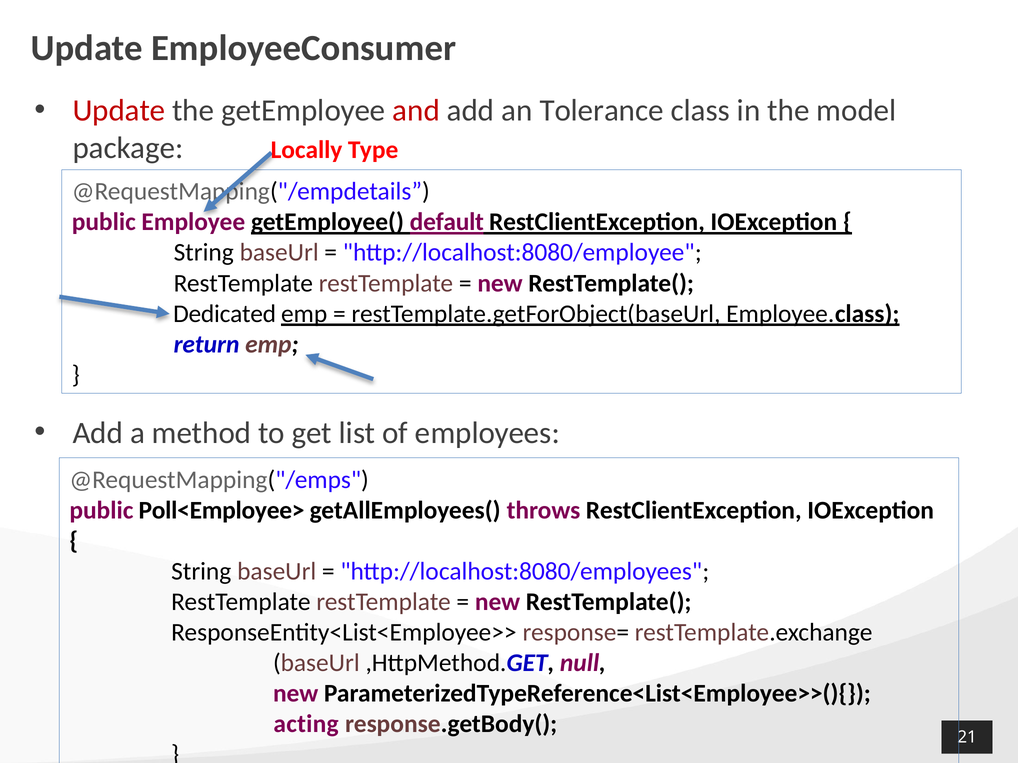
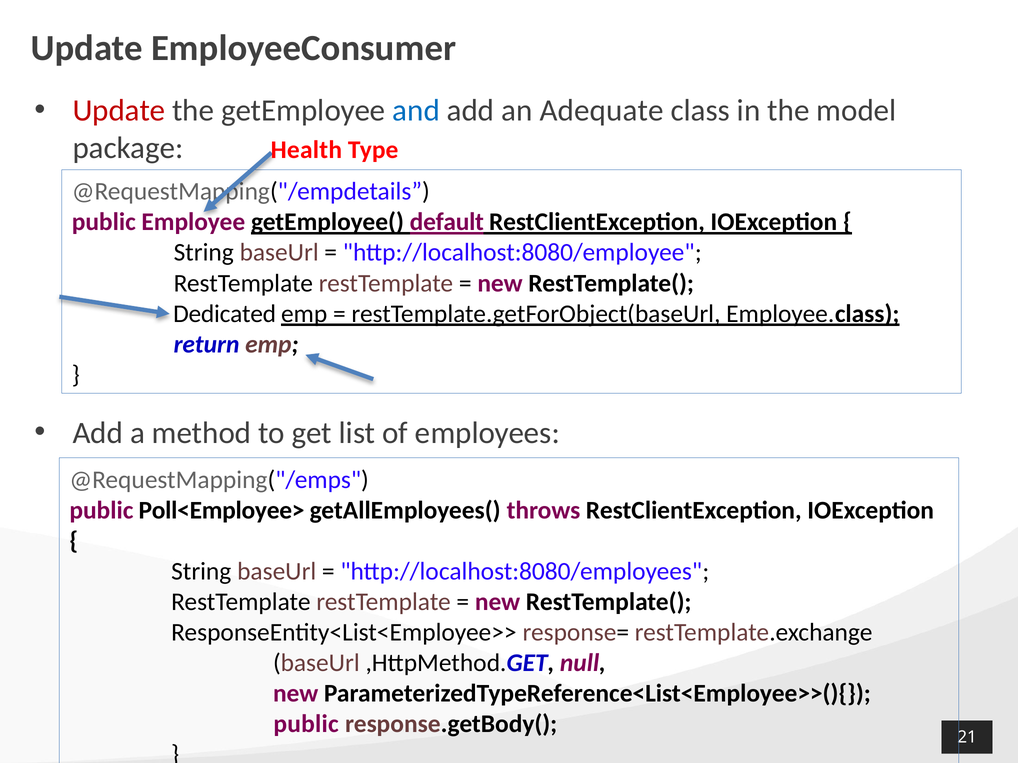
and colour: red -> blue
Tolerance: Tolerance -> Adequate
Locally: Locally -> Health
acting at (306, 724): acting -> public
